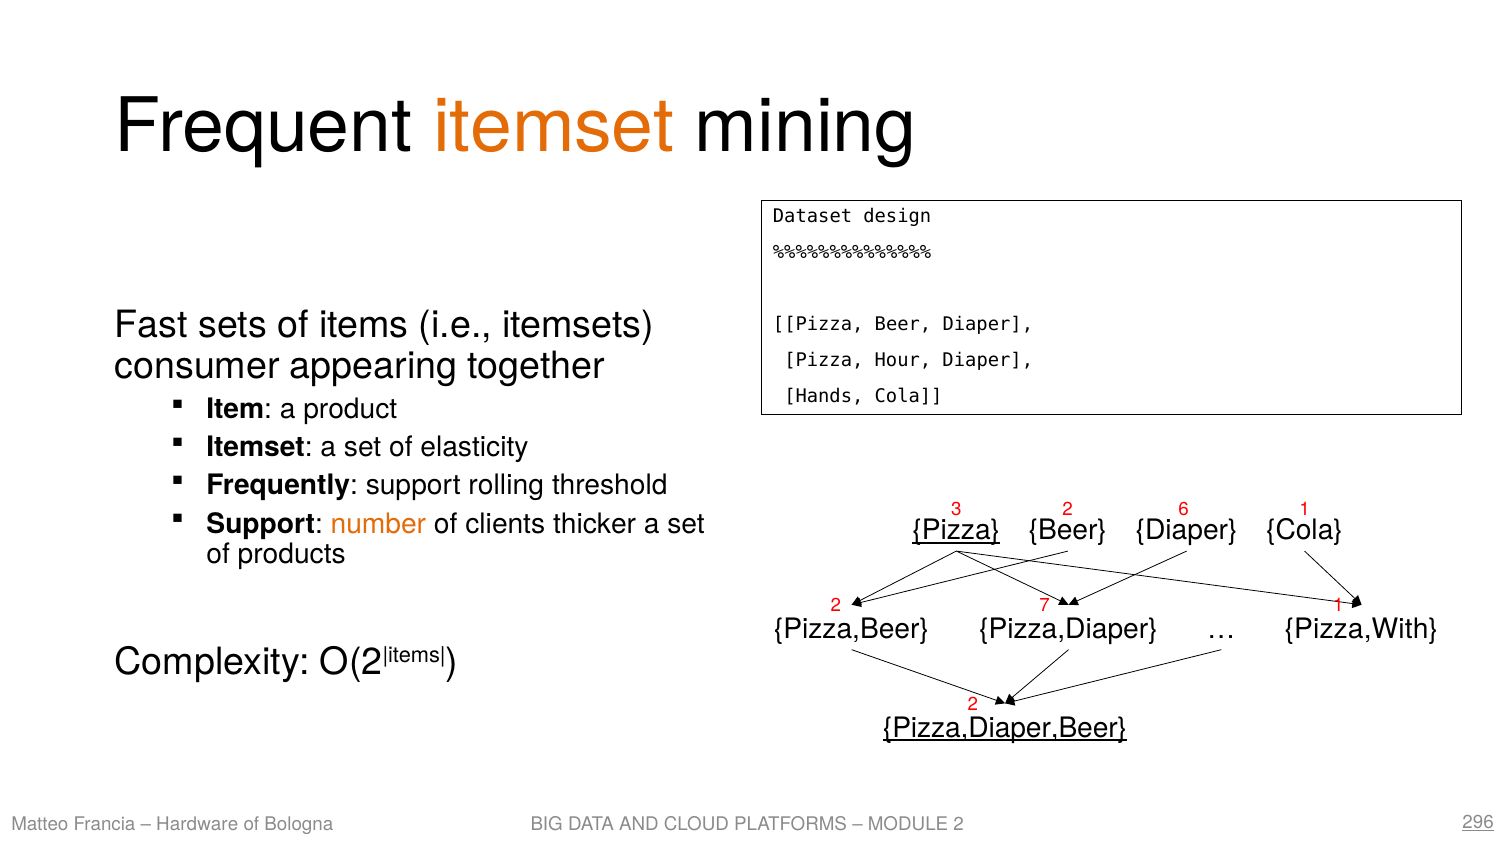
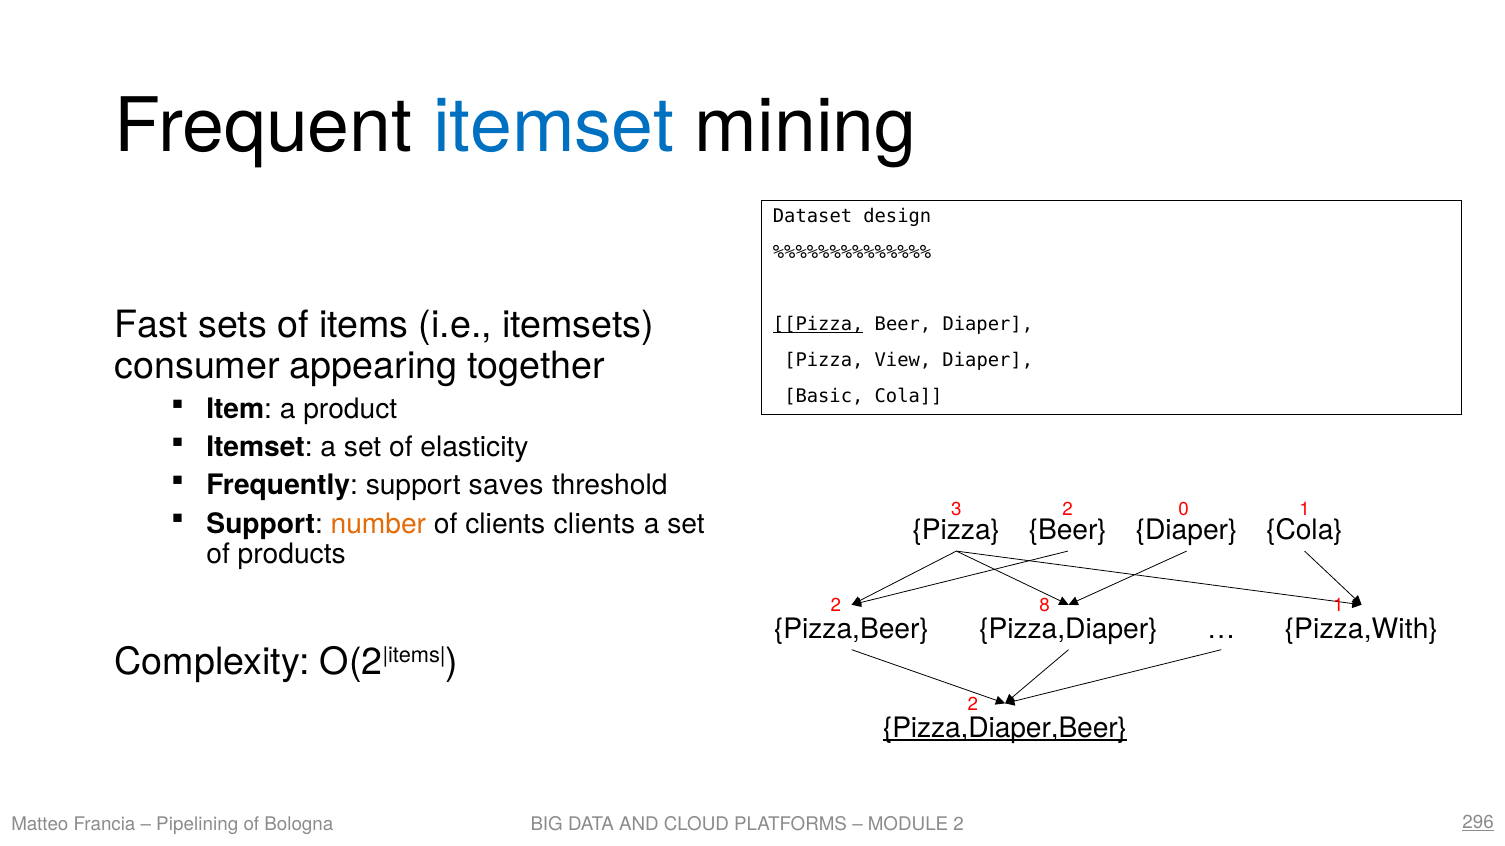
itemset at (554, 126) colour: orange -> blue
Pizza at (818, 325) underline: none -> present
Hour: Hour -> View
Hands: Hands -> Basic
rolling: rolling -> saves
6: 6 -> 0
clients thicker: thicker -> clients
Pizza at (956, 531) underline: present -> none
7: 7 -> 8
Hardware: Hardware -> Pipelining
